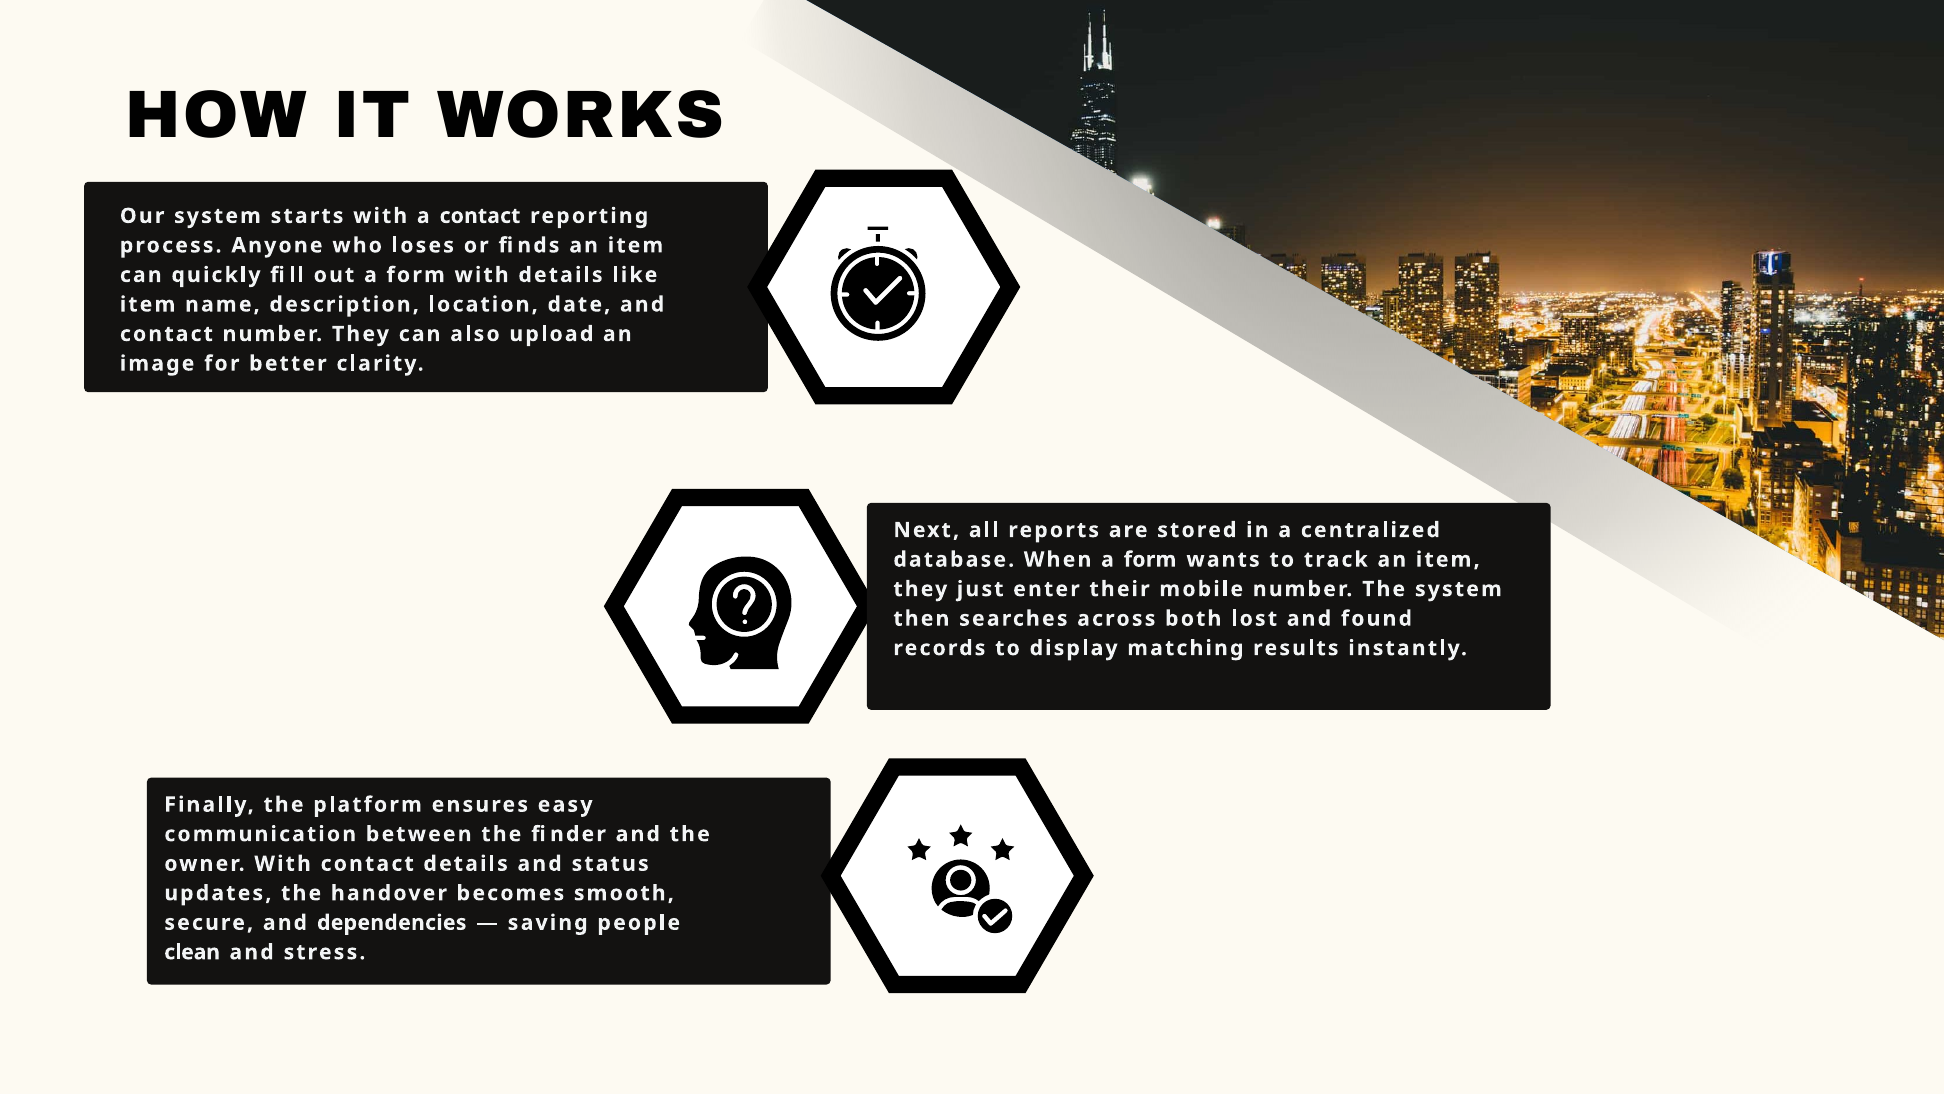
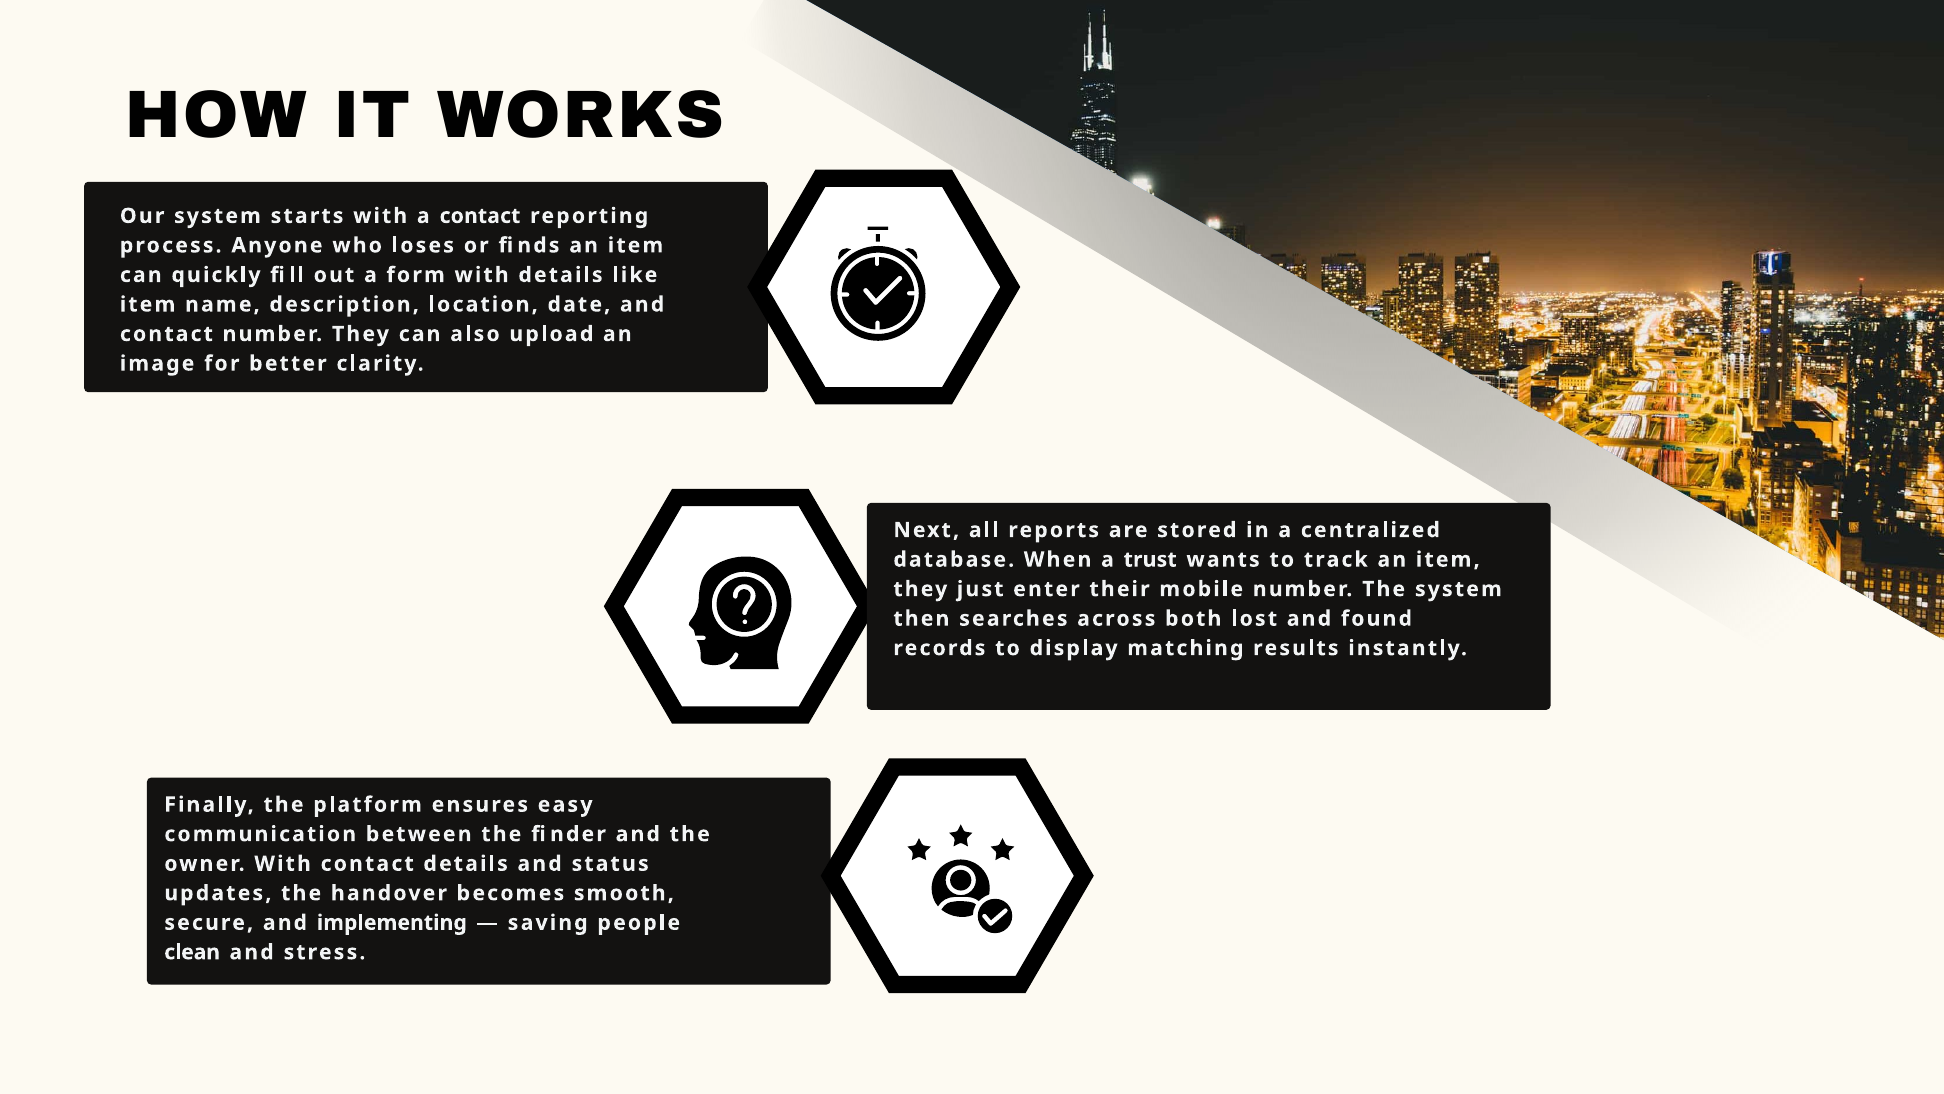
When a form: form -> trust
dependencies: dependencies -> implementing
